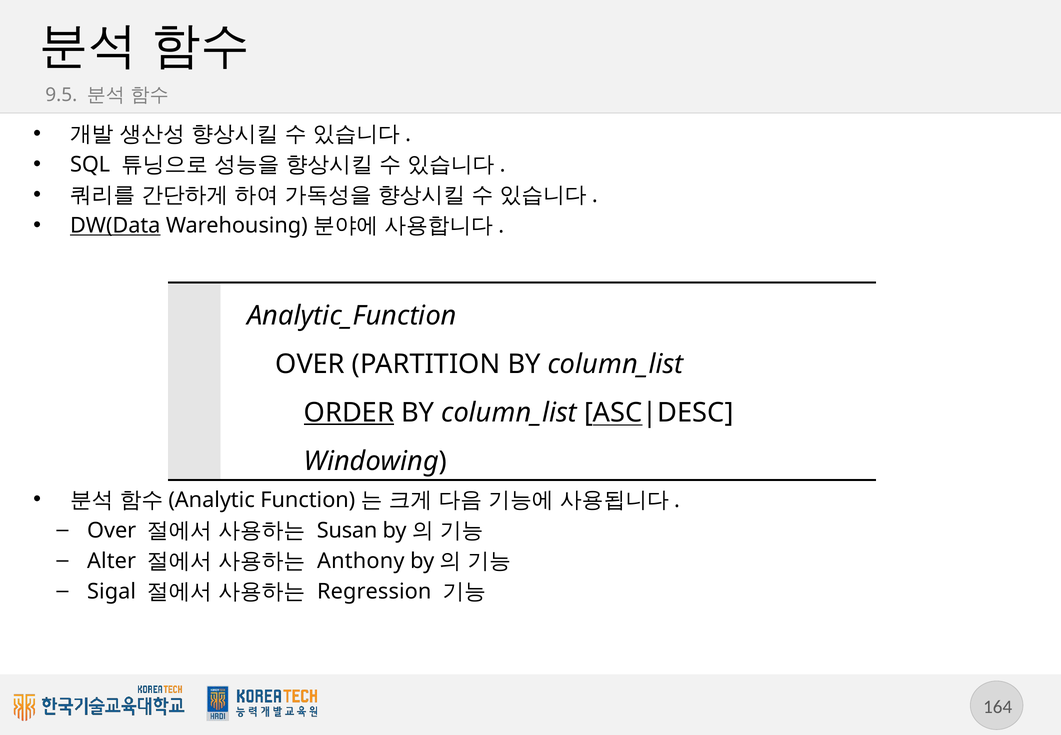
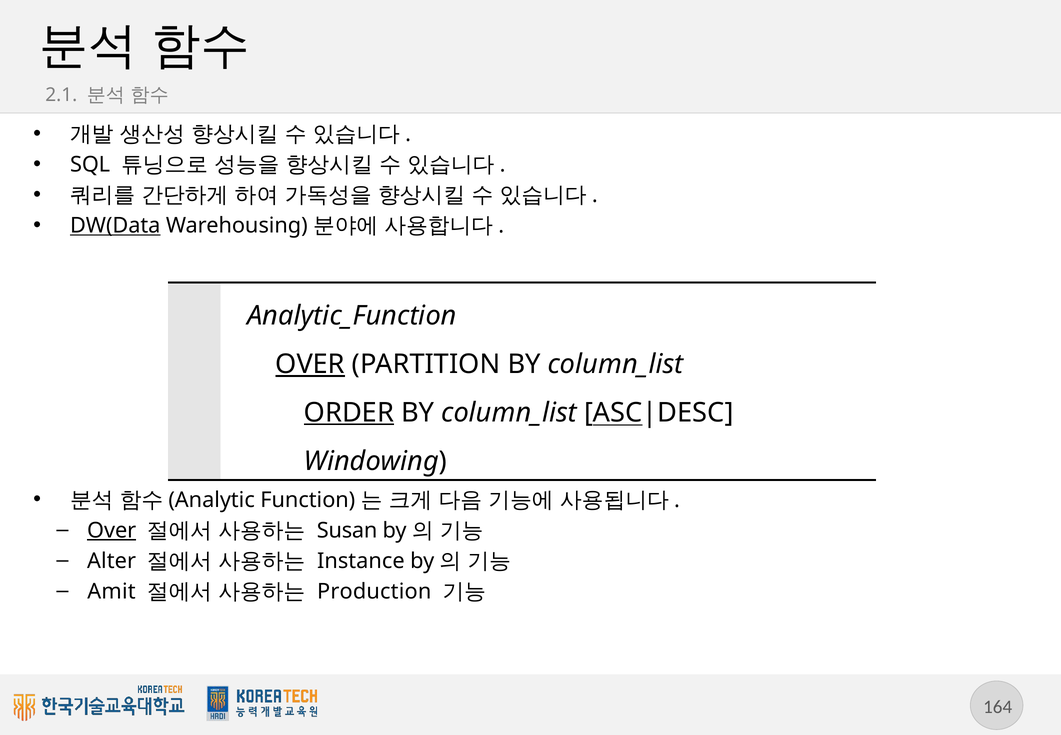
9.5: 9.5 -> 2.1
OVER at (310, 364) underline: none -> present
Over at (112, 530) underline: none -> present
Anthony: Anthony -> Instance
Sigal: Sigal -> Amit
Regression: Regression -> Production
